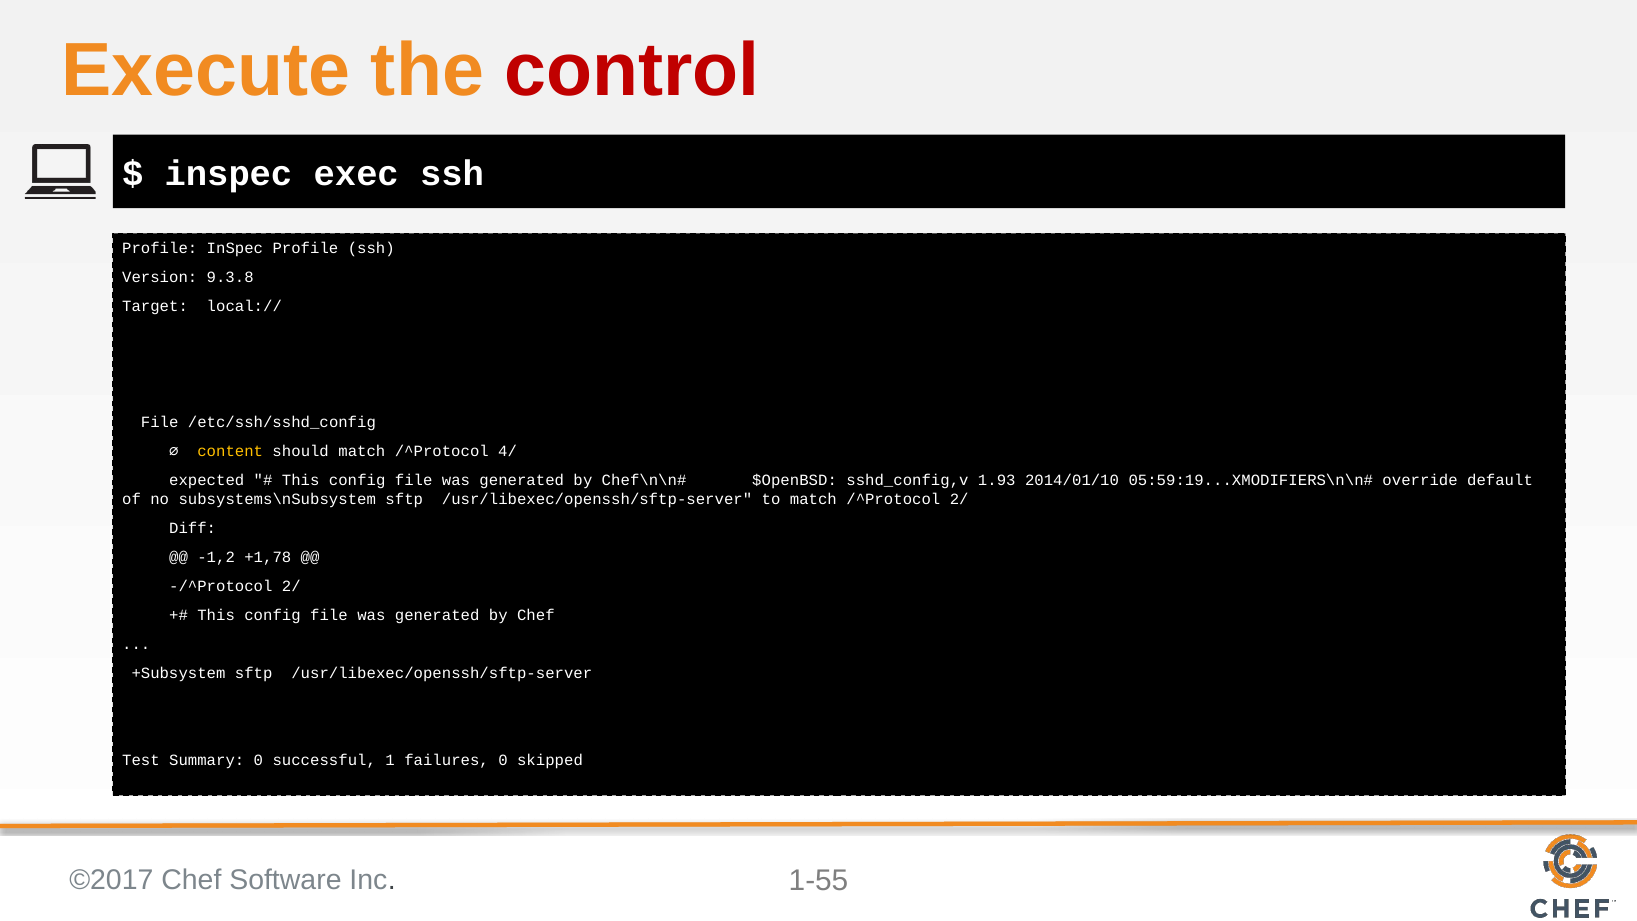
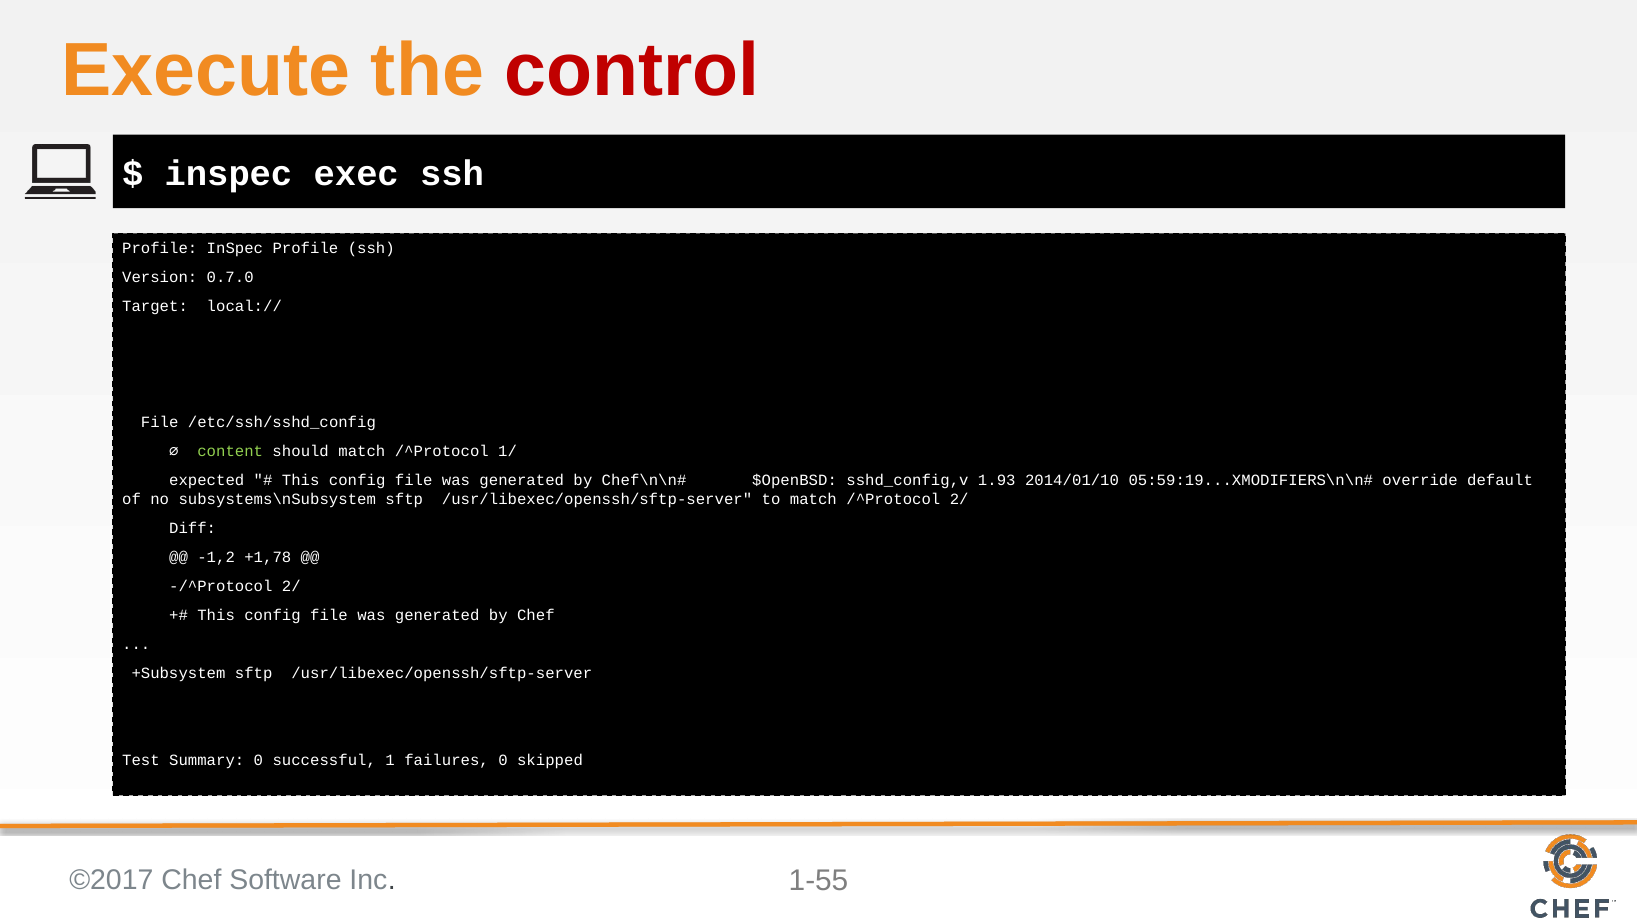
9.3.8: 9.3.8 -> 0.7.0
content colour: yellow -> light green
4/: 4/ -> 1/
